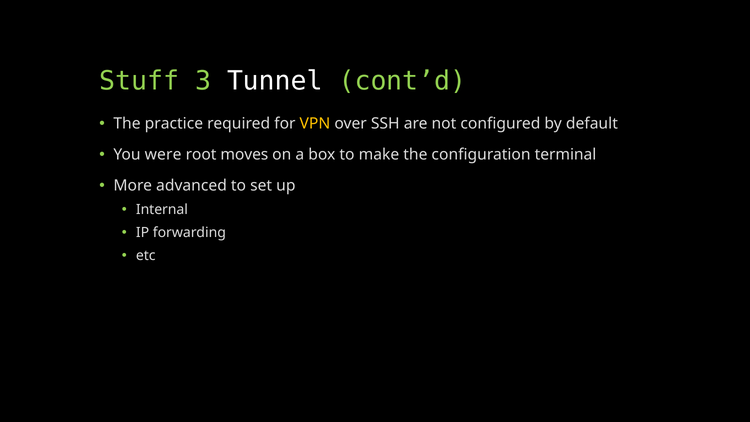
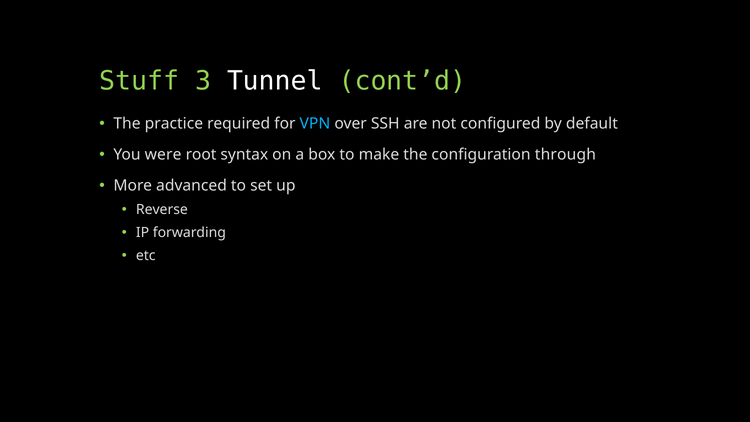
VPN colour: yellow -> light blue
moves: moves -> syntax
terminal: terminal -> through
Internal: Internal -> Reverse
